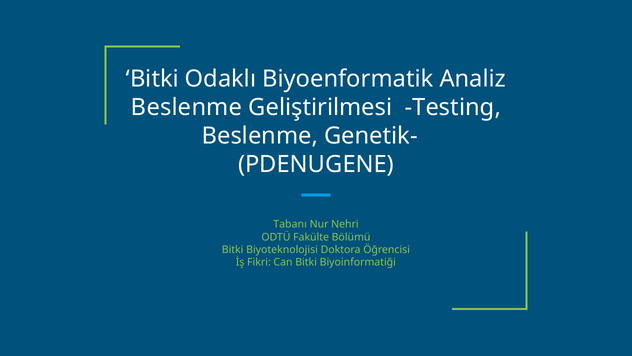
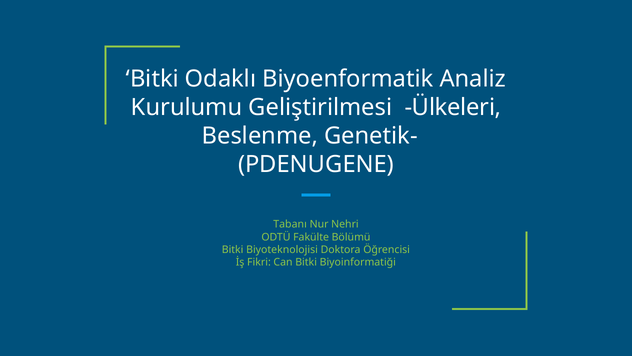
Beslenme at (187, 107): Beslenme -> Kurulumu
Testing: Testing -> Ülkeleri
